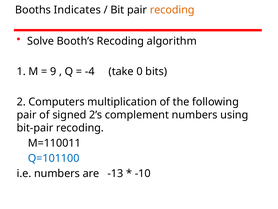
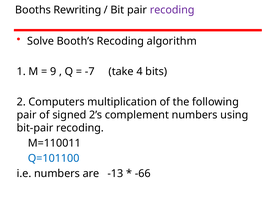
Indicates: Indicates -> Rewriting
recoding at (172, 10) colour: orange -> purple
-4: -4 -> -7
0: 0 -> 4
-10: -10 -> -66
